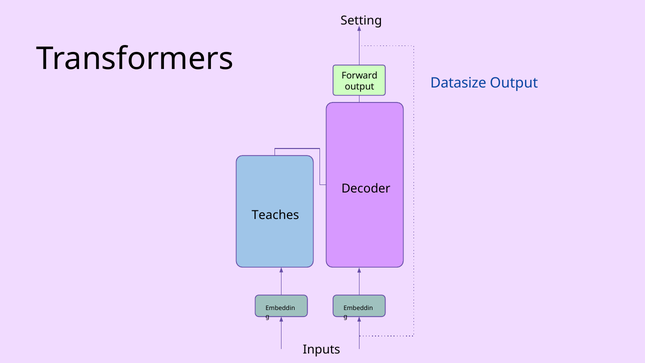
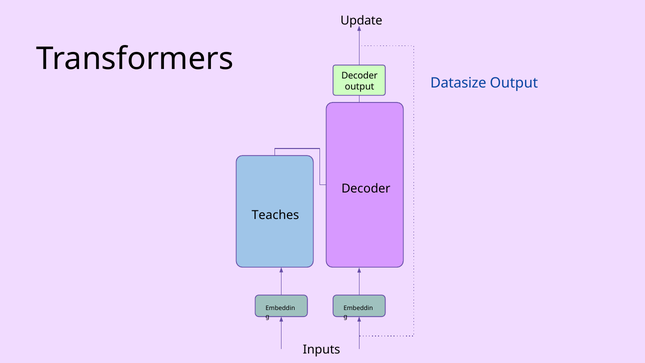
Setting: Setting -> Update
Forward at (360, 75): Forward -> Decoder
